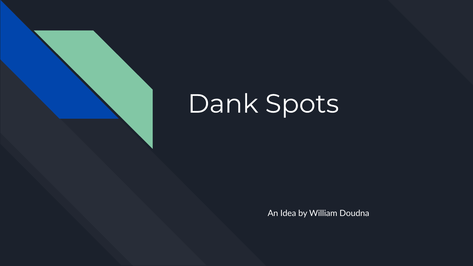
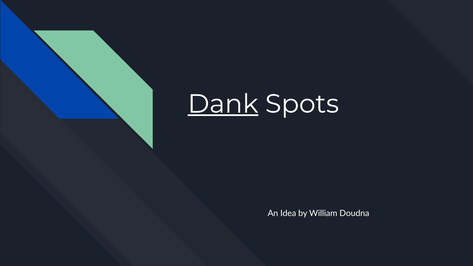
Dank underline: none -> present
